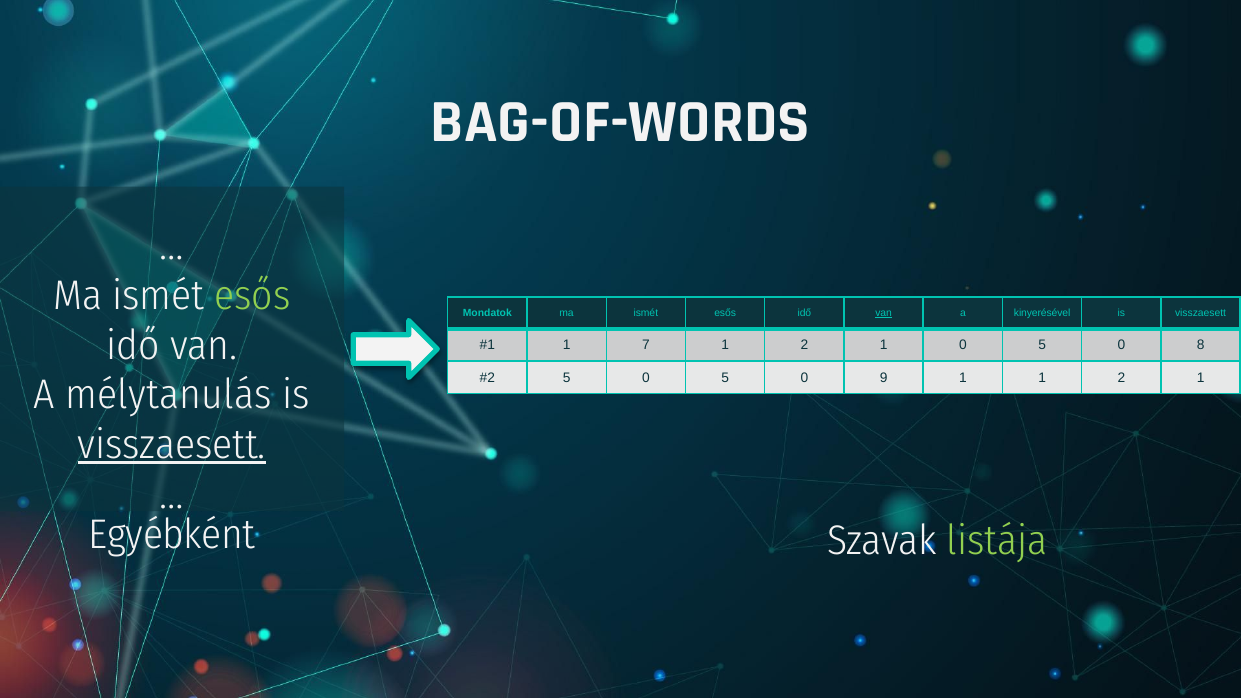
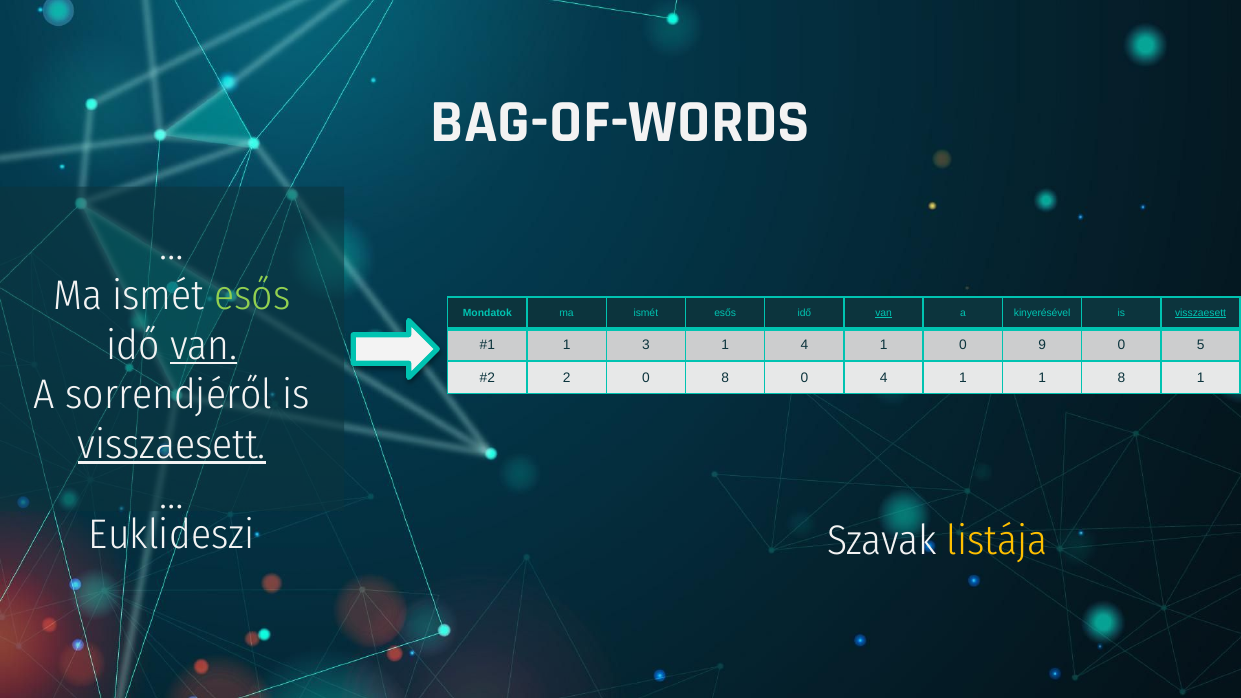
visszaesett at (1201, 313) underline: none -> present
van at (204, 346) underline: none -> present
7: 7 -> 3
2 at (804, 345): 2 -> 4
1 0 5: 5 -> 9
8: 8 -> 5
5 at (567, 378): 5 -> 2
5 at (725, 378): 5 -> 8
0 9: 9 -> 4
1 1 2: 2 -> 8
mélytanulás: mélytanulás -> sorrendjéről
Egyébként: Egyébként -> Euklideszi
listája colour: light green -> yellow
